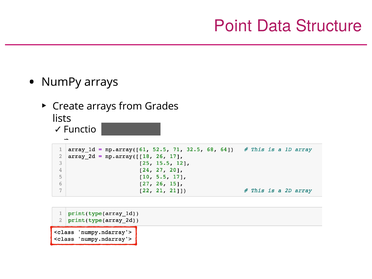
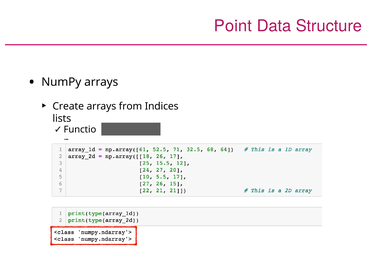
Grades: Grades -> Indices
